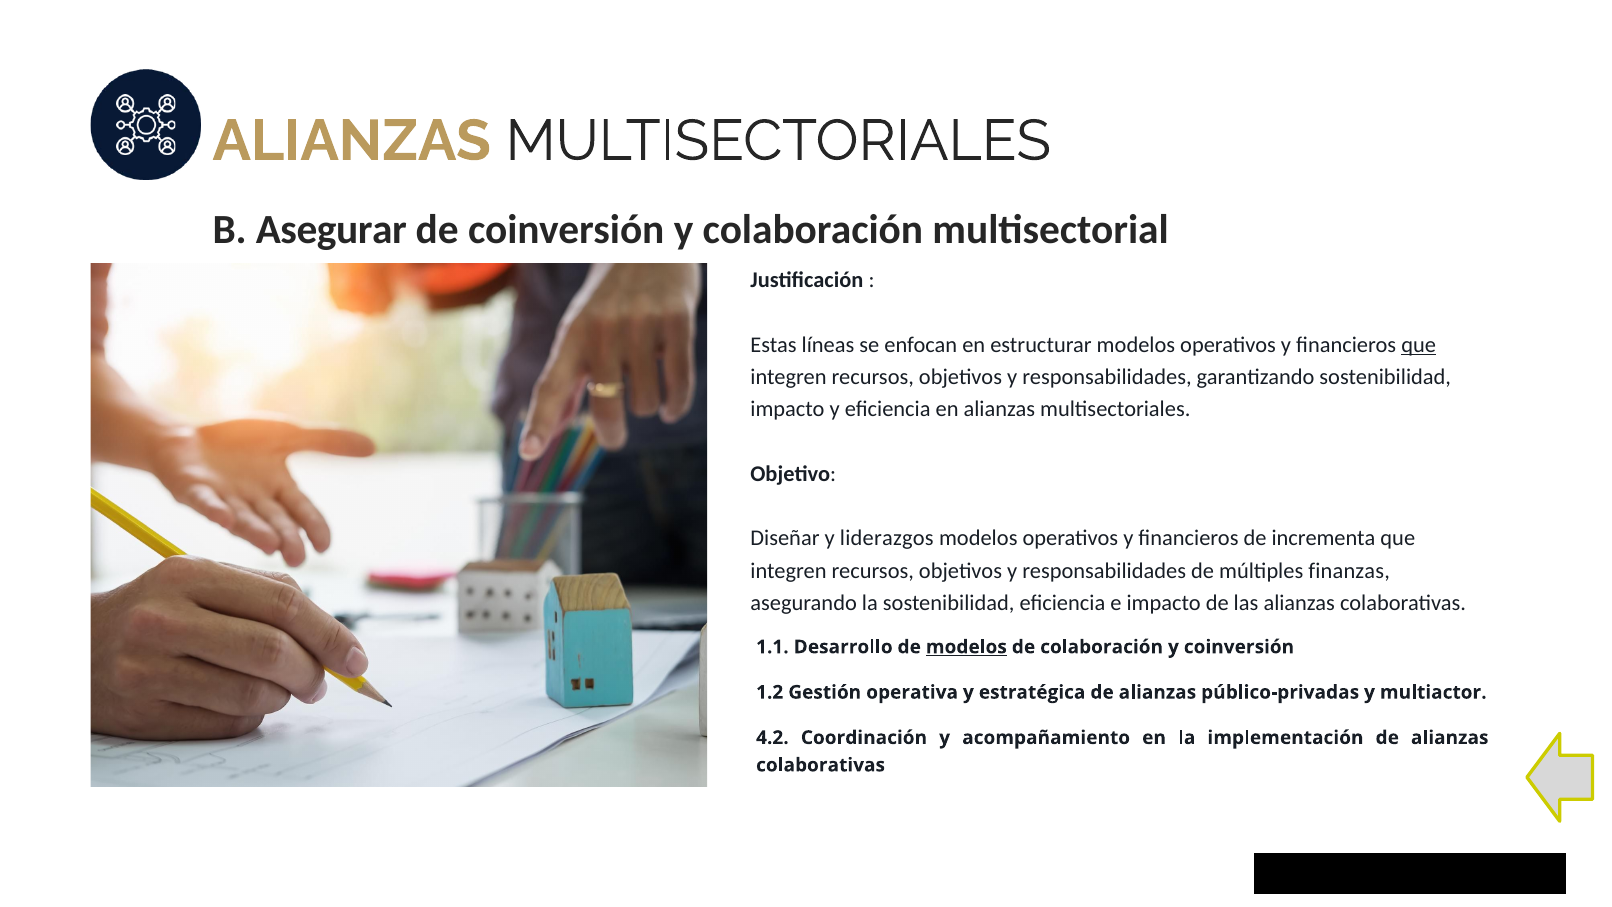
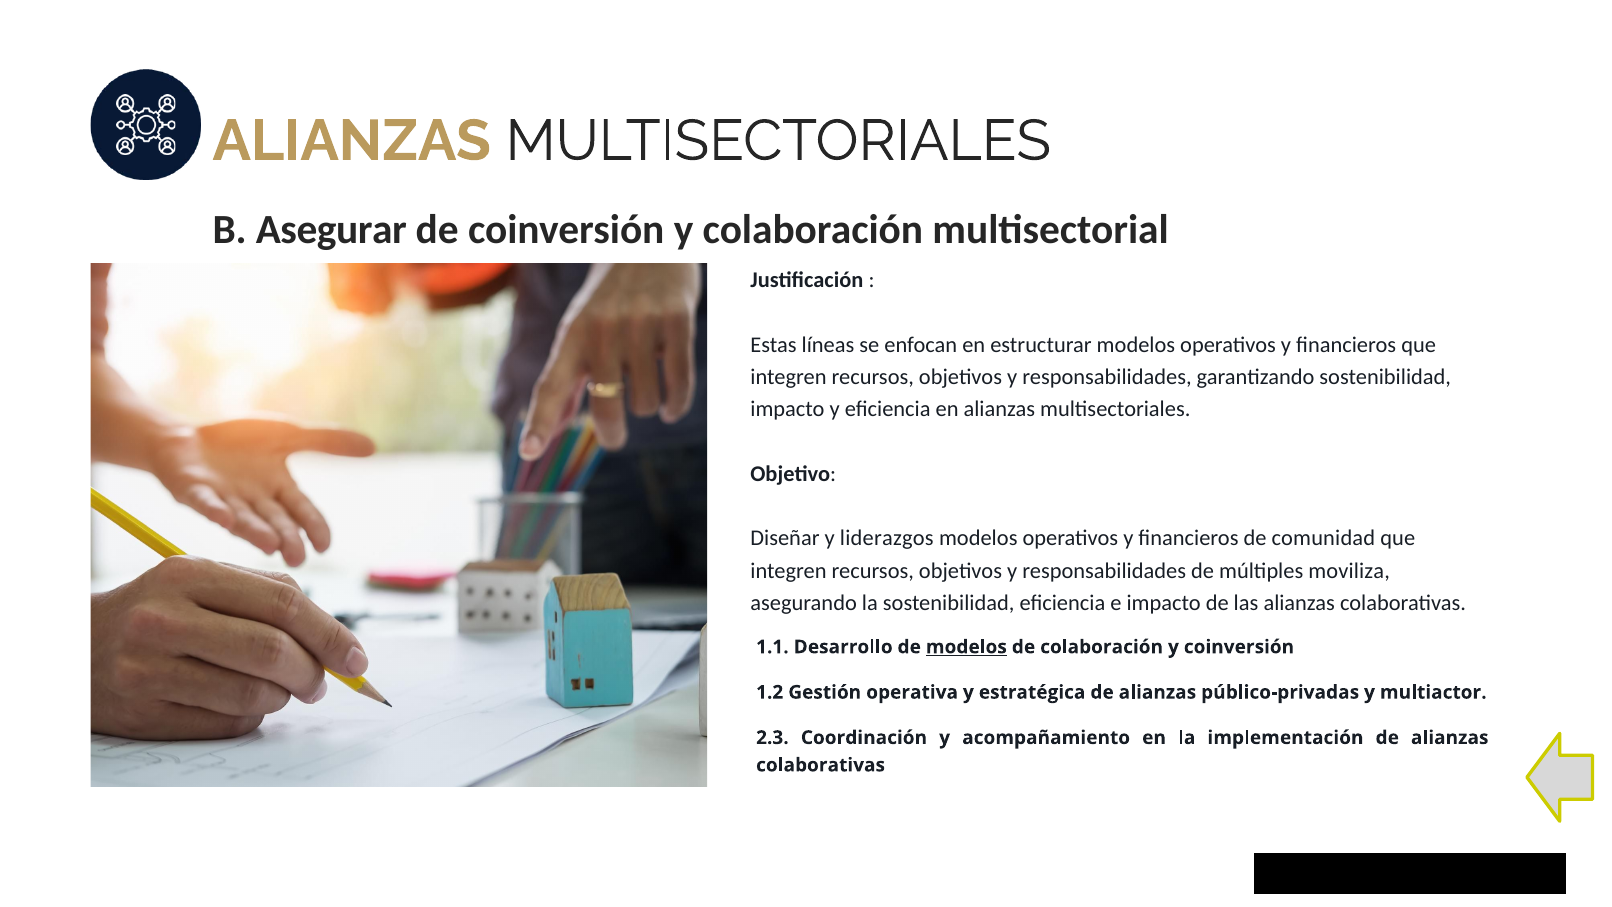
que at (1419, 345) underline: present -> none
incrementa: incrementa -> comunidad
finanzas: finanzas -> moviliza
4.2: 4.2 -> 2.3
